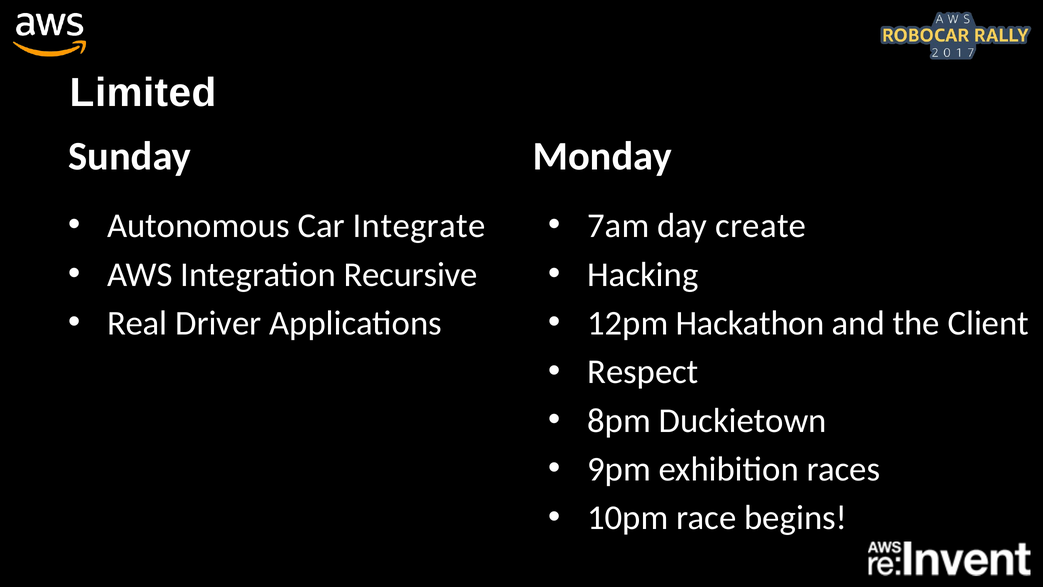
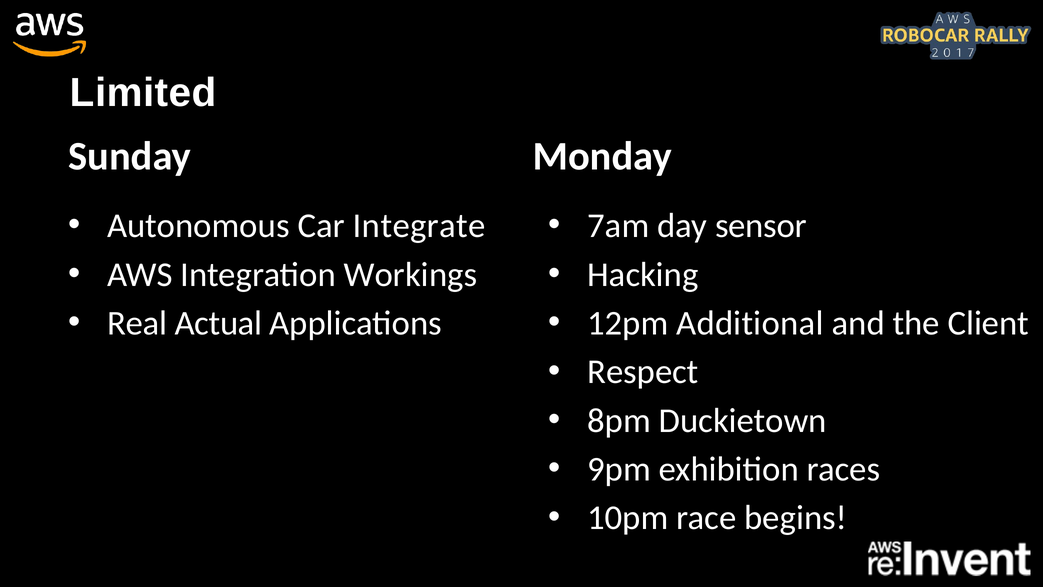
create: create -> sensor
Recursive: Recursive -> Workings
Driver: Driver -> Actual
Hackathon: Hackathon -> Additional
